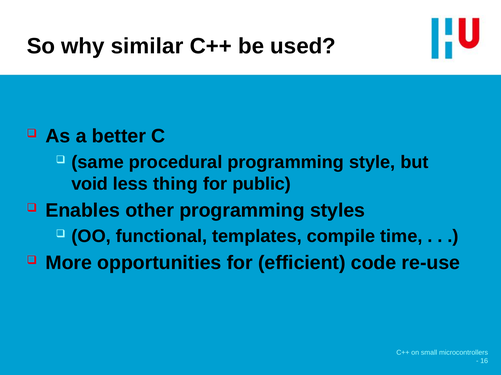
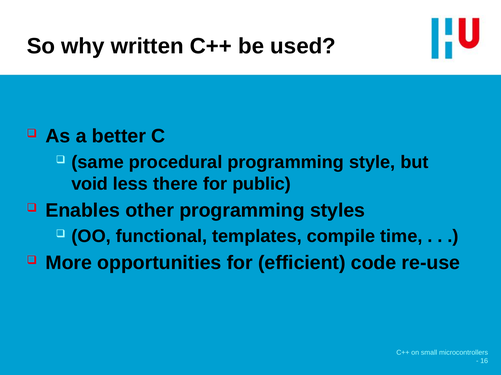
similar: similar -> written
thing: thing -> there
